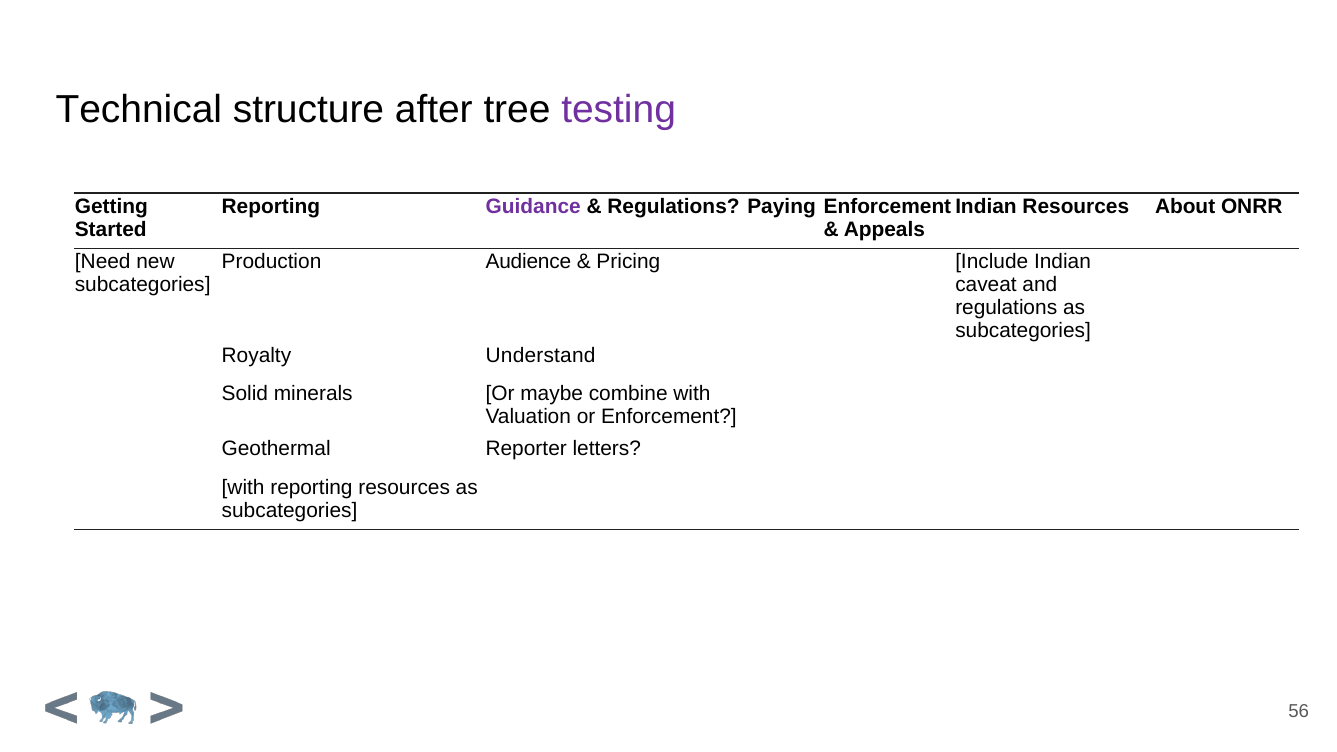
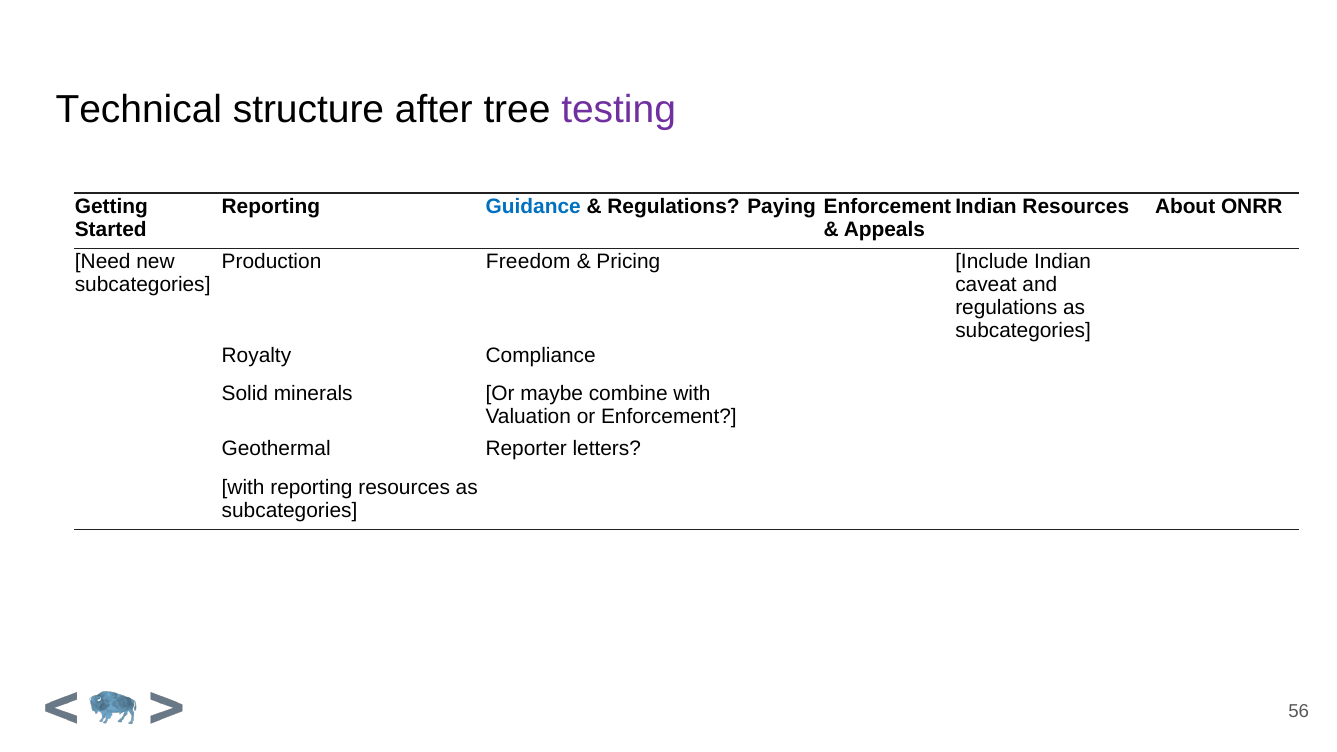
Guidance colour: purple -> blue
Audience: Audience -> Freedom
Understand: Understand -> Compliance
